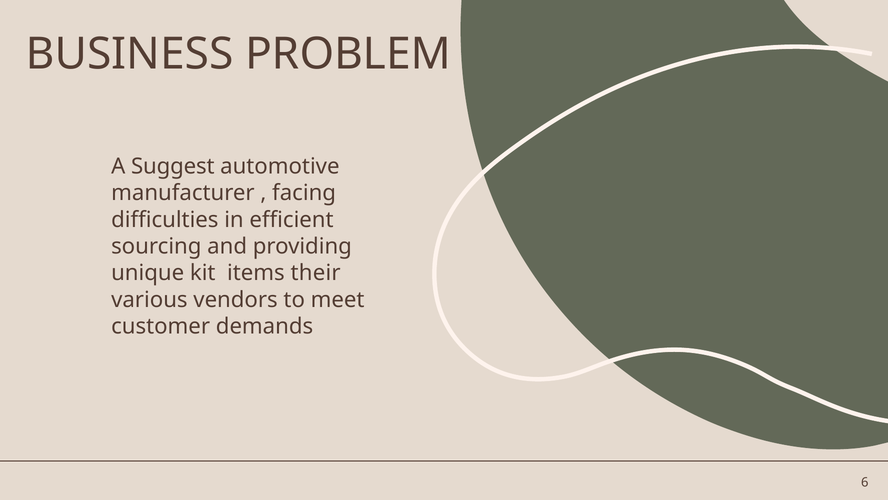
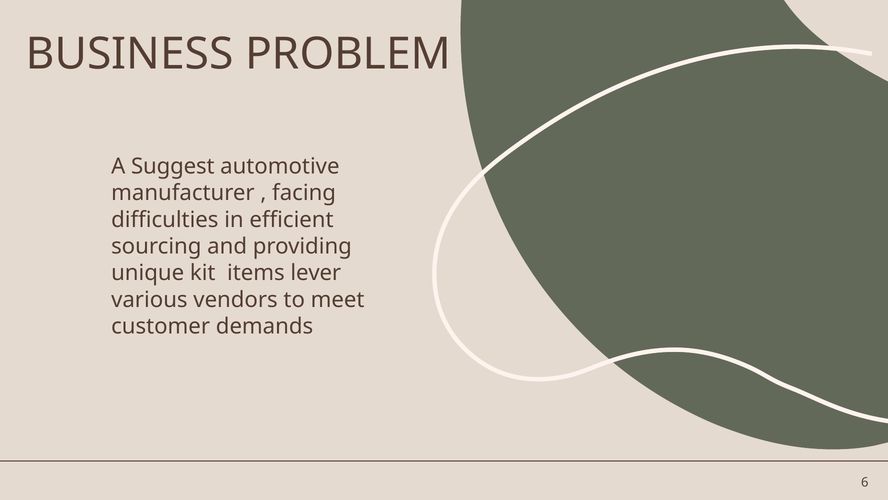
their: their -> lever
